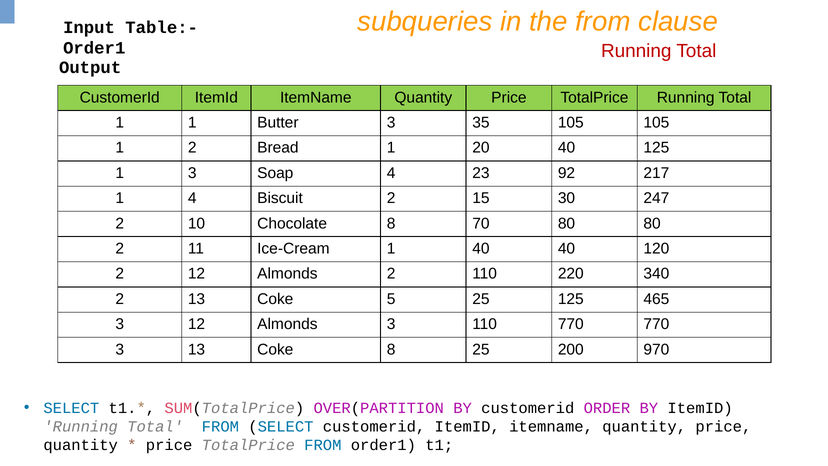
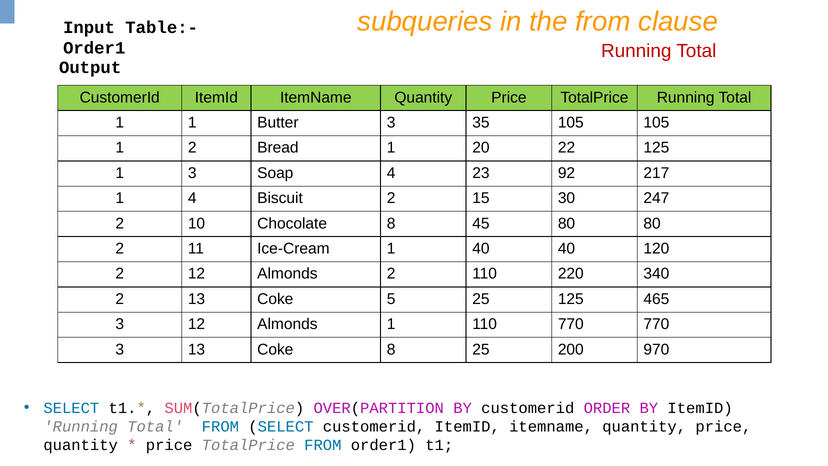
20 40: 40 -> 22
70: 70 -> 45
Almonds 3: 3 -> 1
